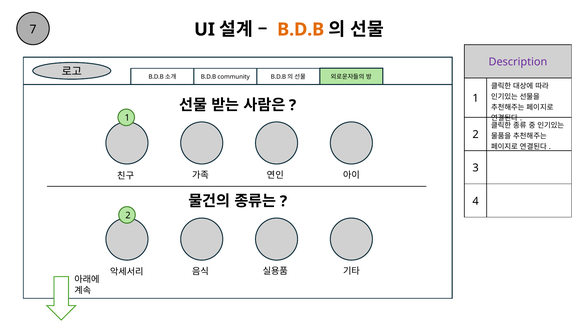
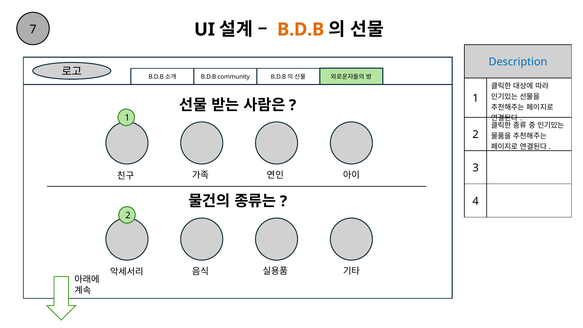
Description colour: purple -> blue
